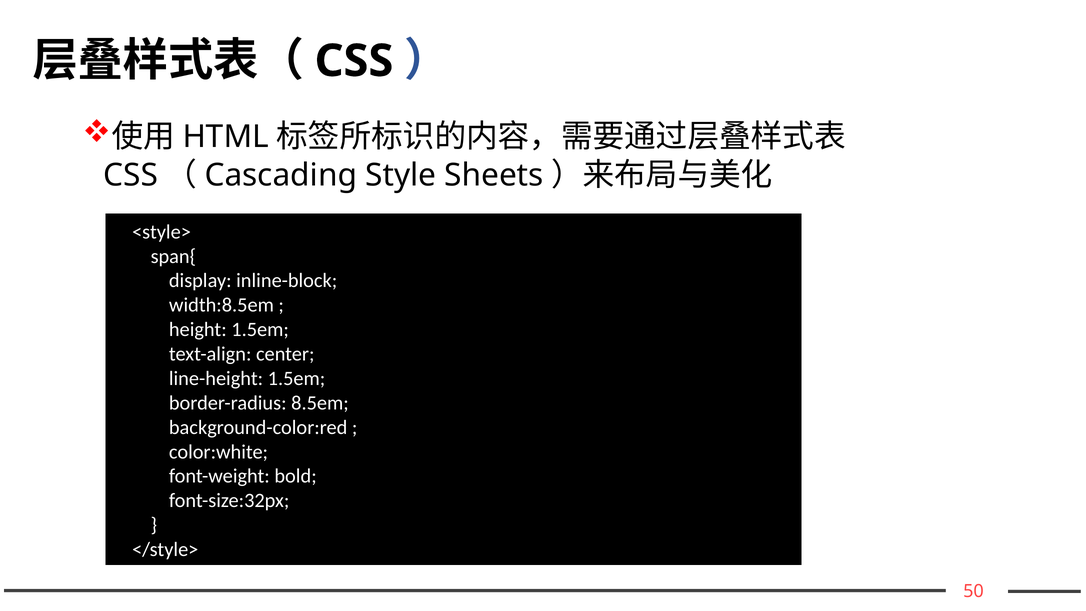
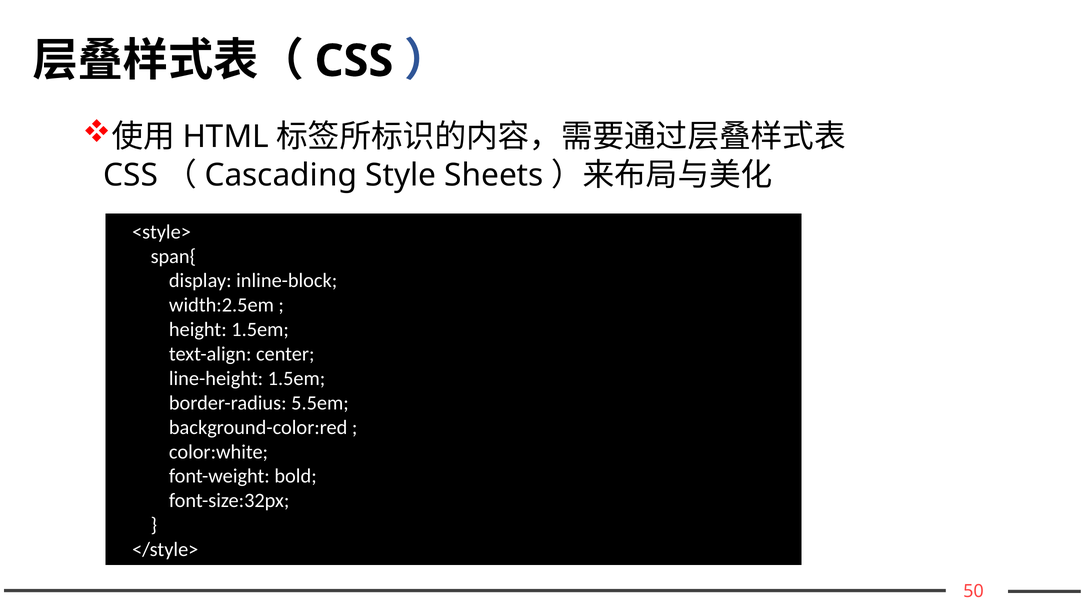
width:8.5em: width:8.5em -> width:2.5em
8.5em: 8.5em -> 5.5em
